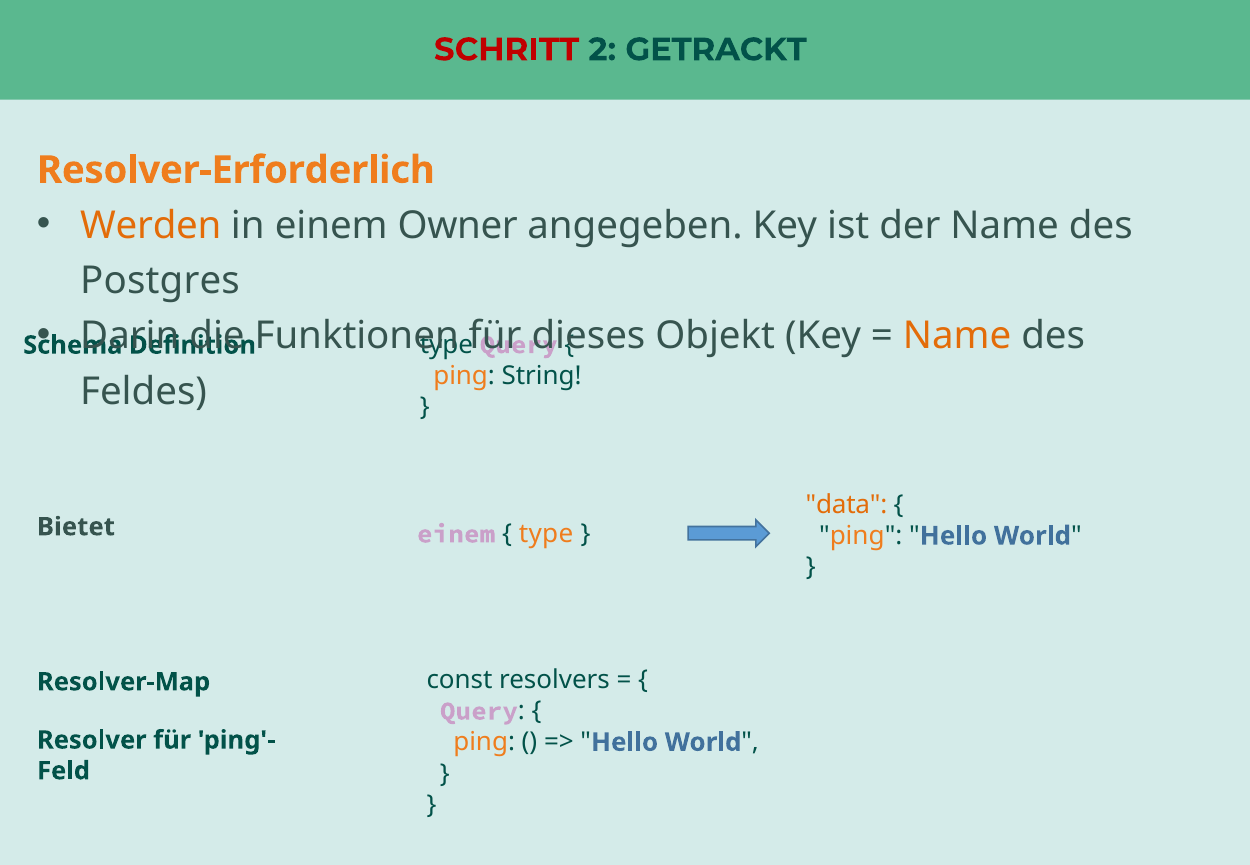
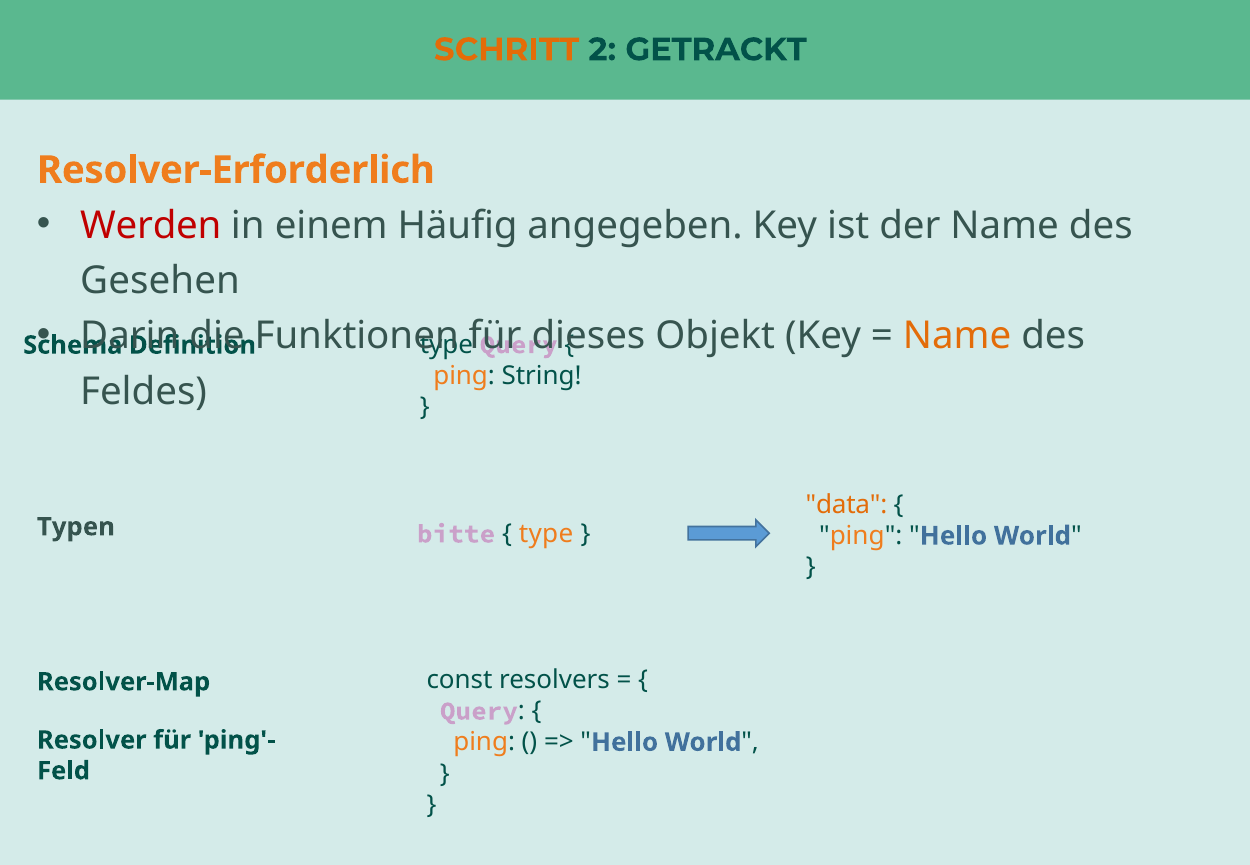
SCHRITT colour: red -> orange
Werden colour: orange -> red
Owner: Owner -> Häufig
Postgres: Postgres -> Gesehen
Bietet: Bietet -> Typen
einem at (456, 534): einem -> bitte
